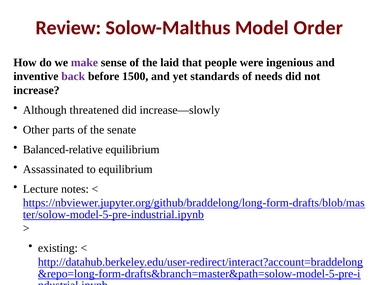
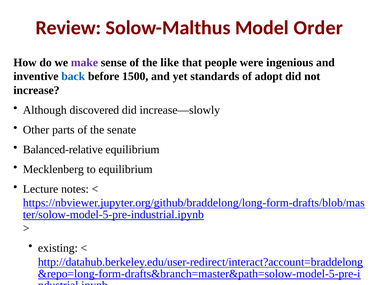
laid: laid -> like
back colour: purple -> blue
needs: needs -> adopt
threatened: threatened -> discovered
Assassinated: Assassinated -> Mecklenberg
